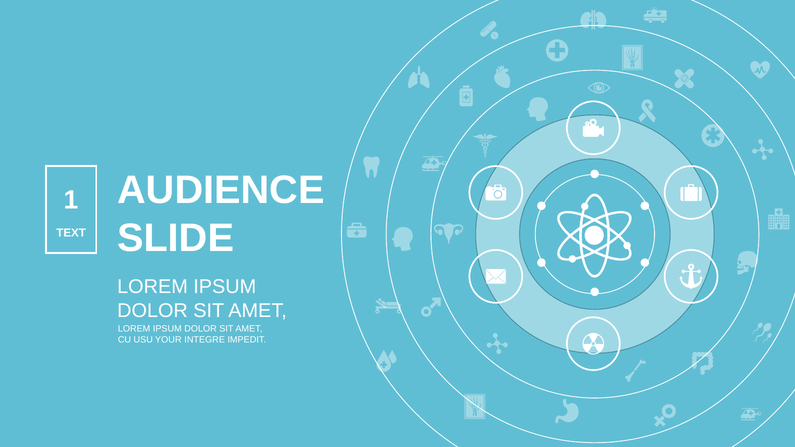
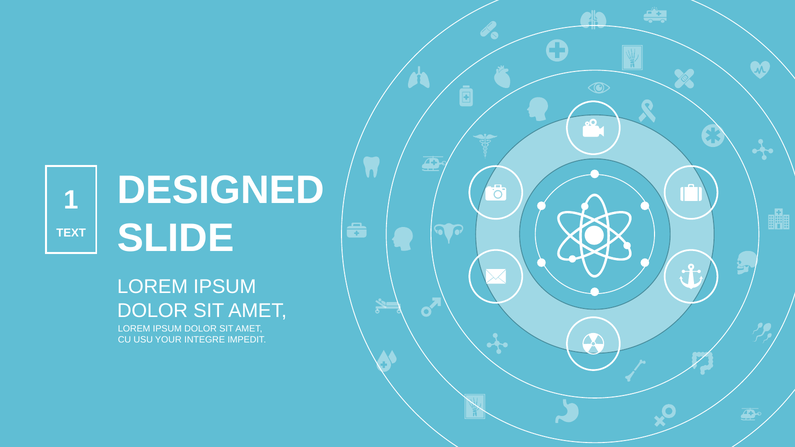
AUDIENCE: AUDIENCE -> DESIGNED
